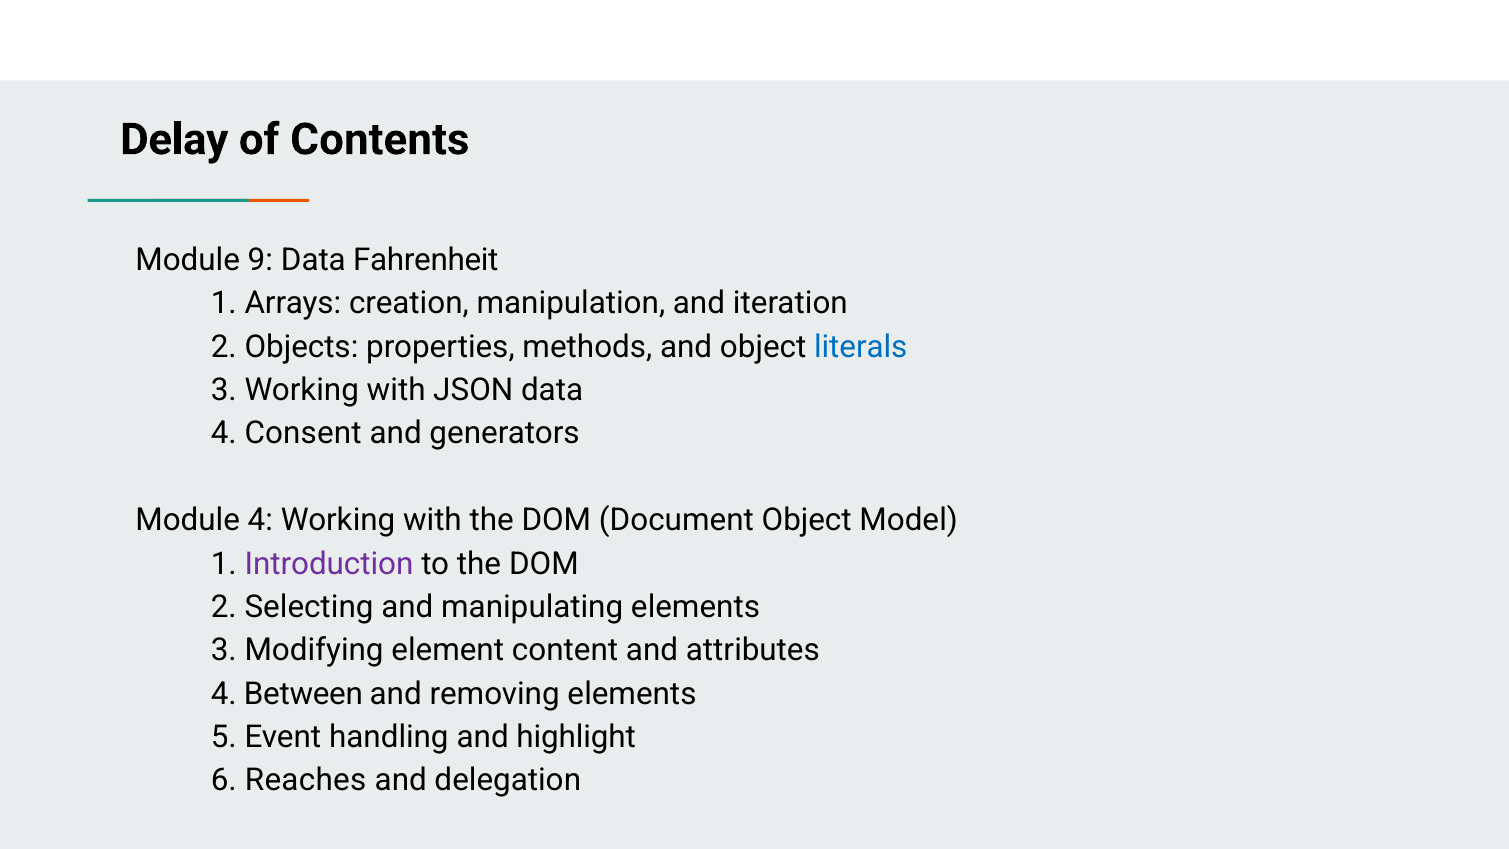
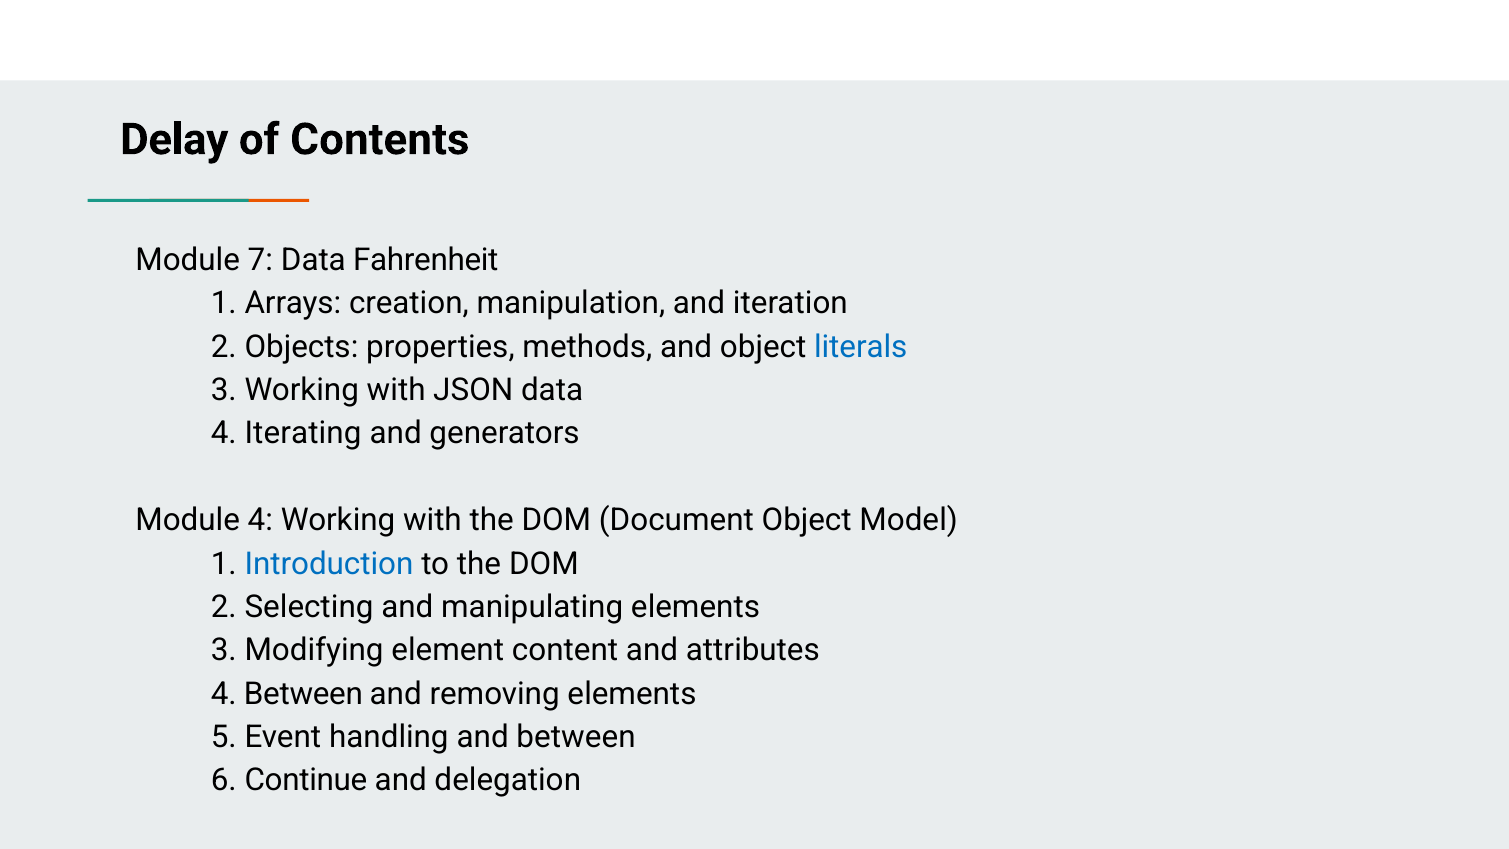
9: 9 -> 7
Consent: Consent -> Iterating
Introduction colour: purple -> blue
and highlight: highlight -> between
Reaches: Reaches -> Continue
